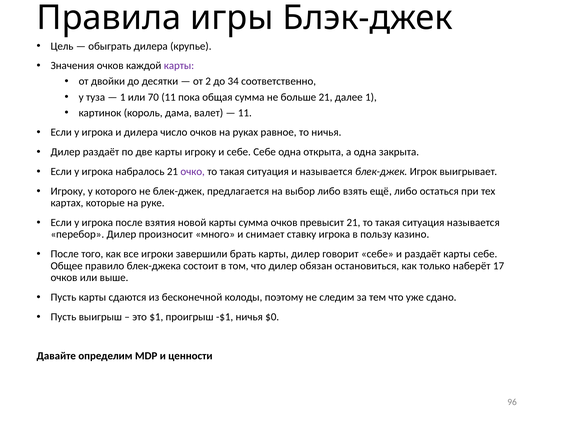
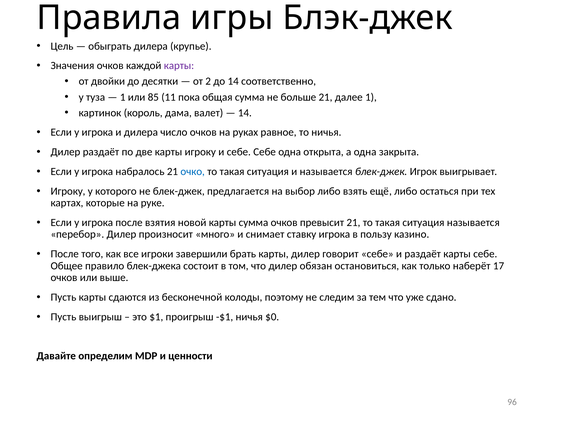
до 34: 34 -> 14
70: 70 -> 85
11 at (245, 113): 11 -> 14
очко colour: purple -> blue
